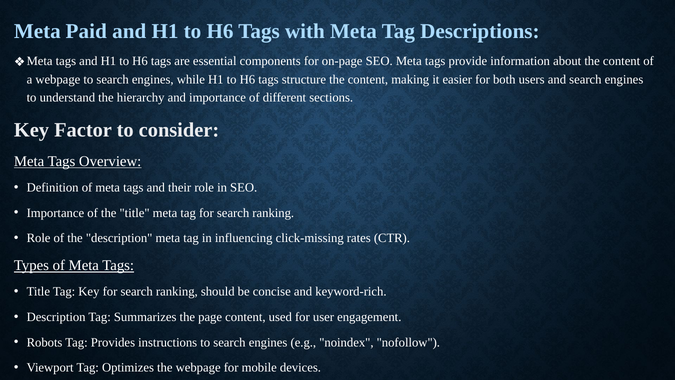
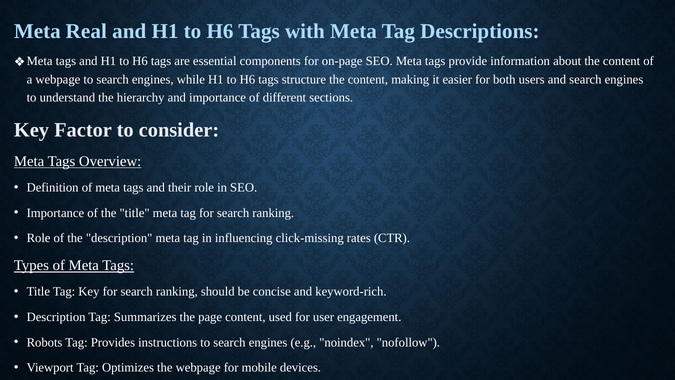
Paid: Paid -> Real
